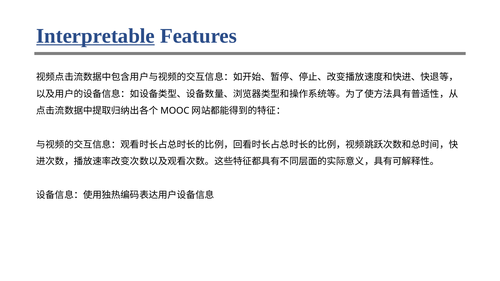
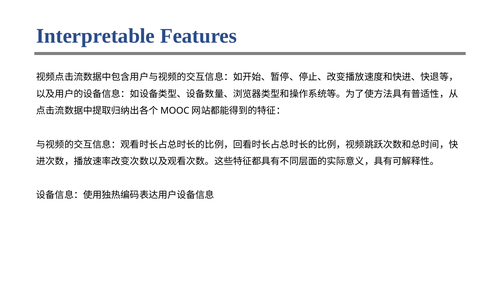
Interpretable underline: present -> none
